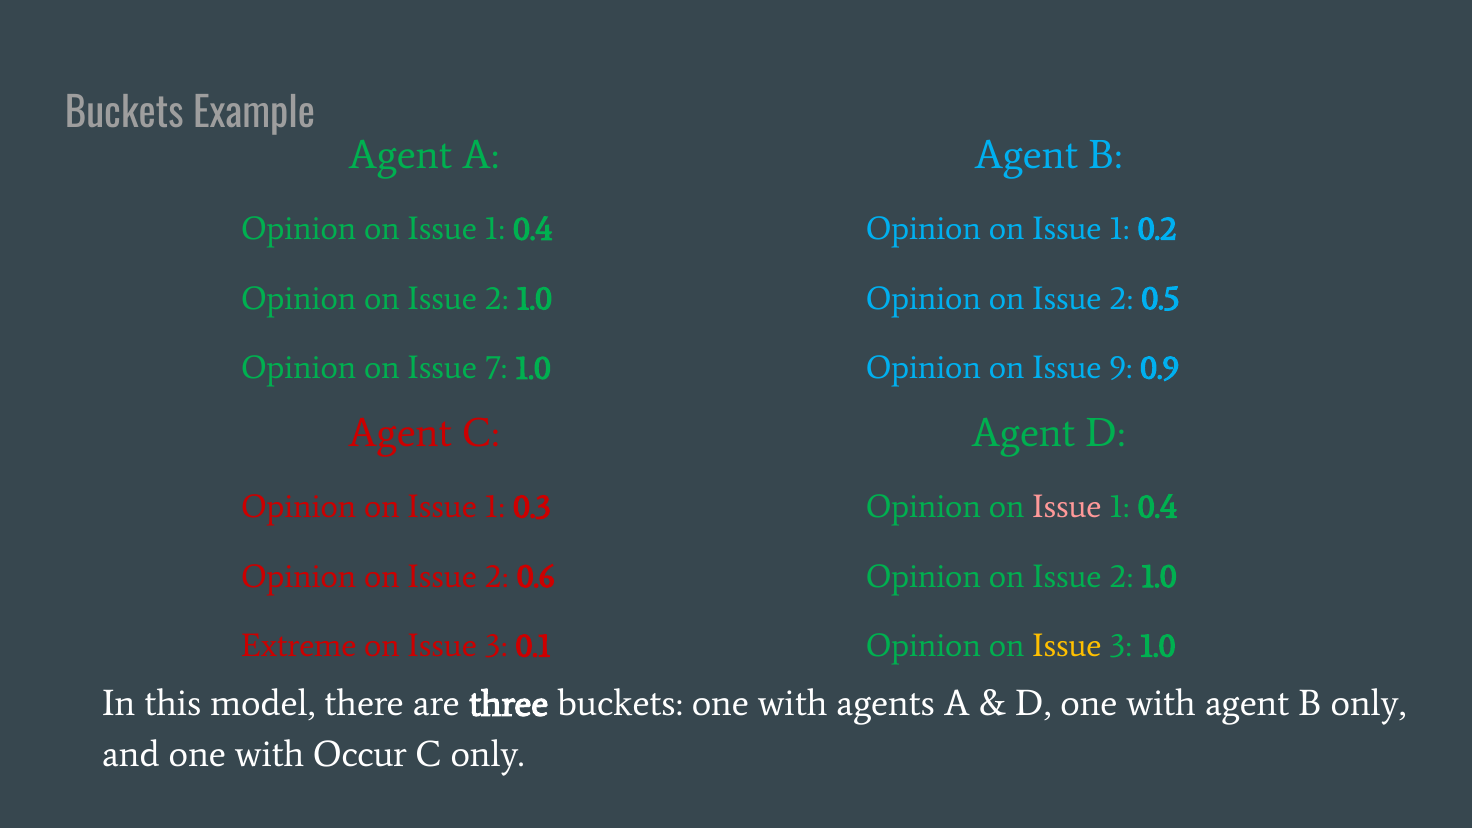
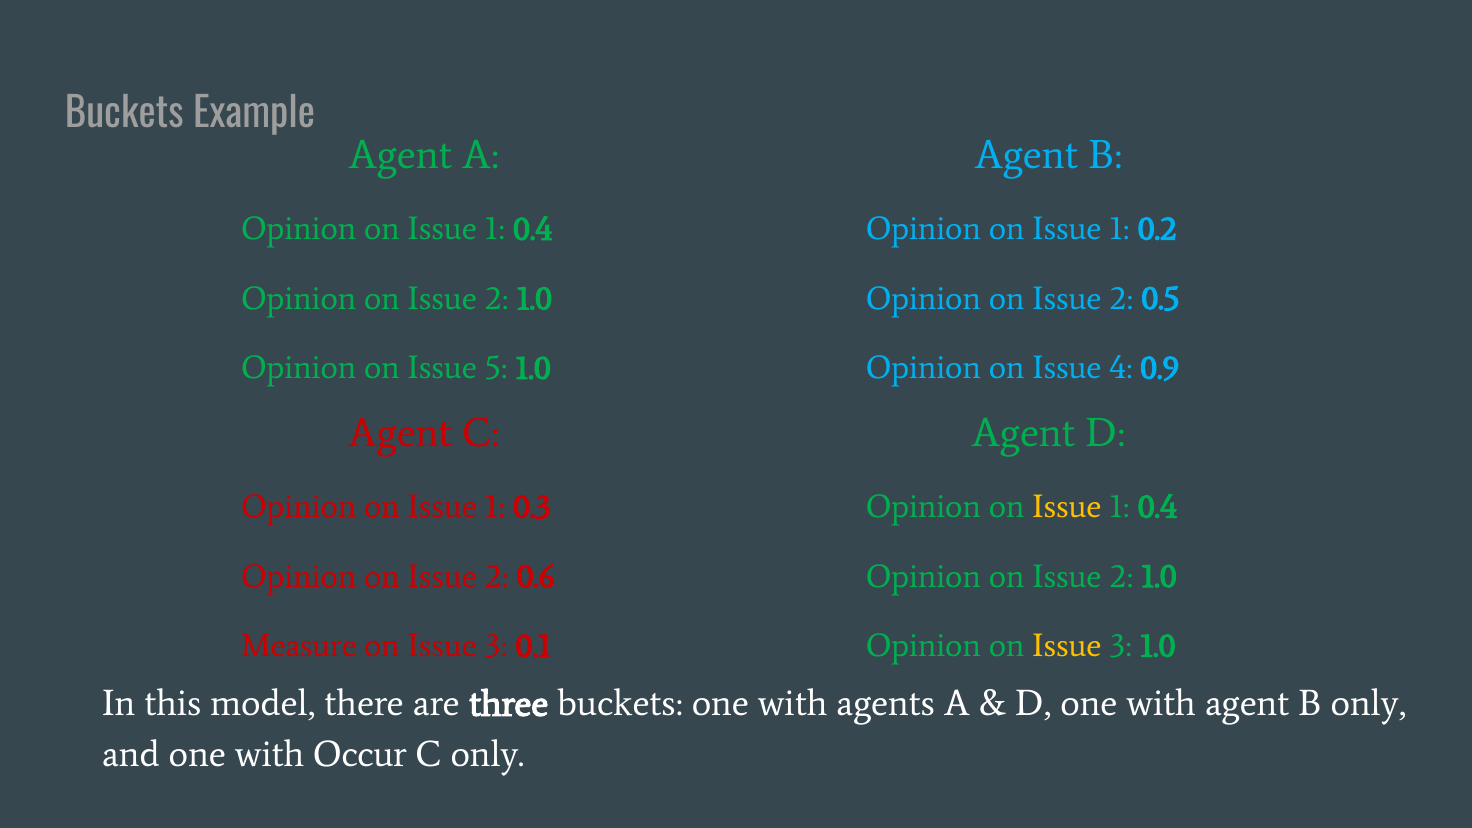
9: 9 -> 4
7: 7 -> 5
Issue at (1067, 507) colour: pink -> yellow
Extreme: Extreme -> Measure
